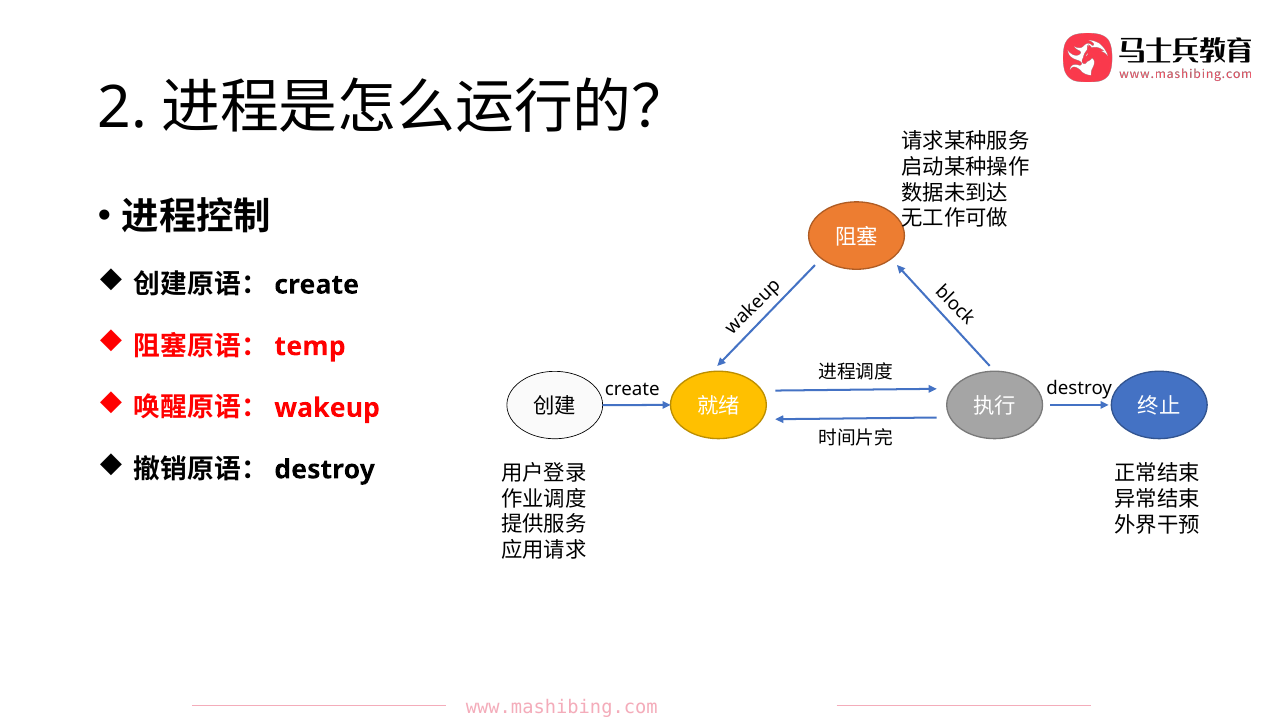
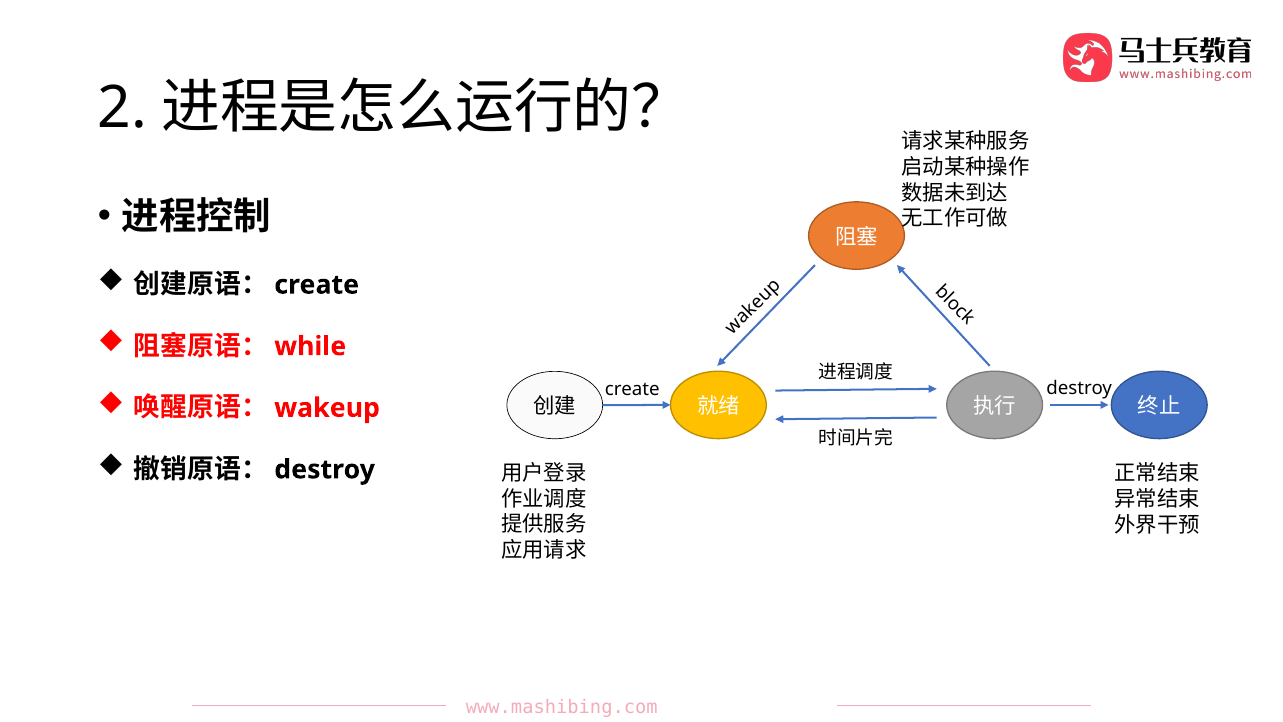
temp: temp -> while
